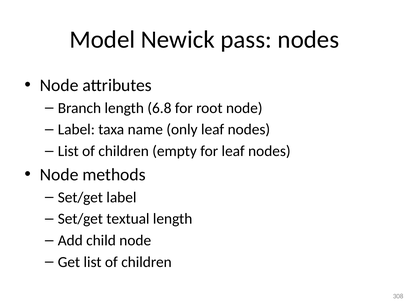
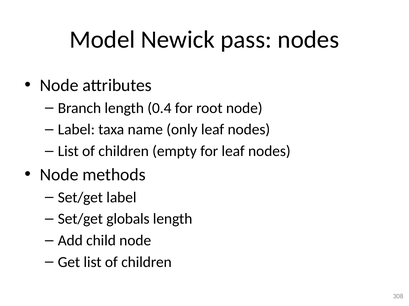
6.8: 6.8 -> 0.4
textual: textual -> globals
